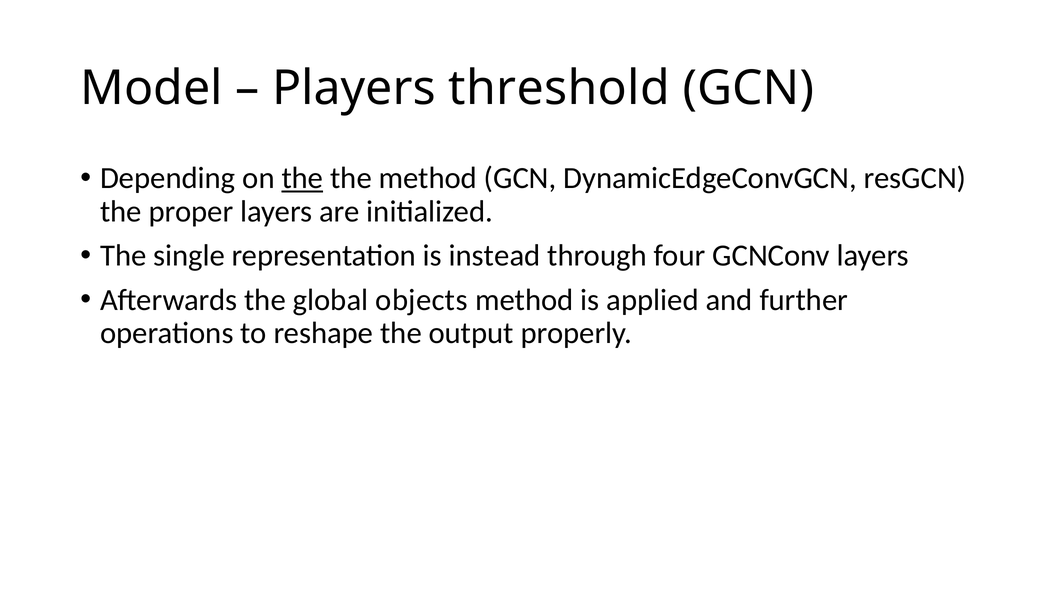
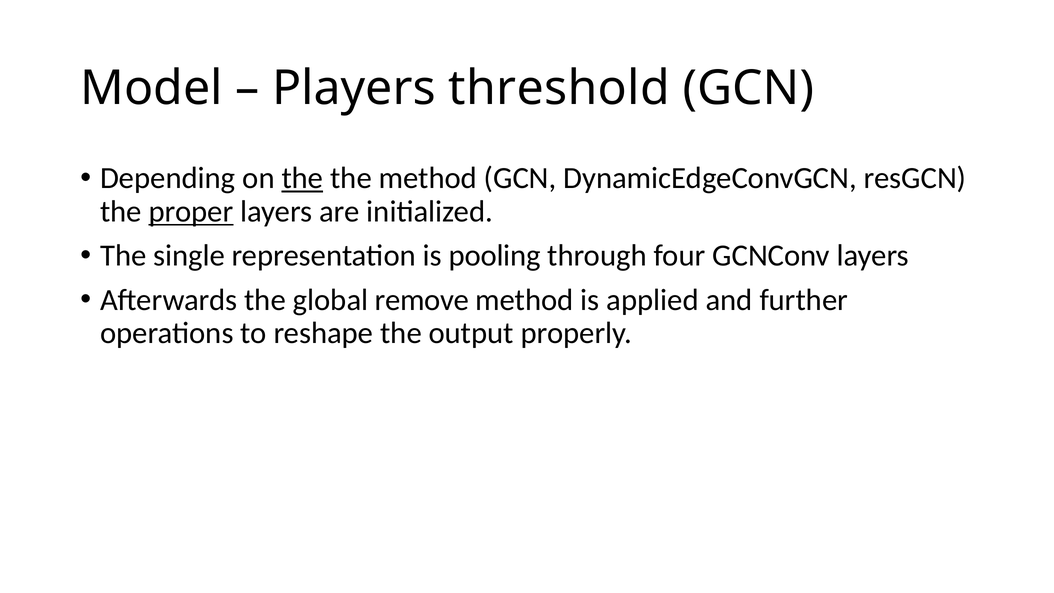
proper underline: none -> present
instead: instead -> pooling
objects: objects -> remove
